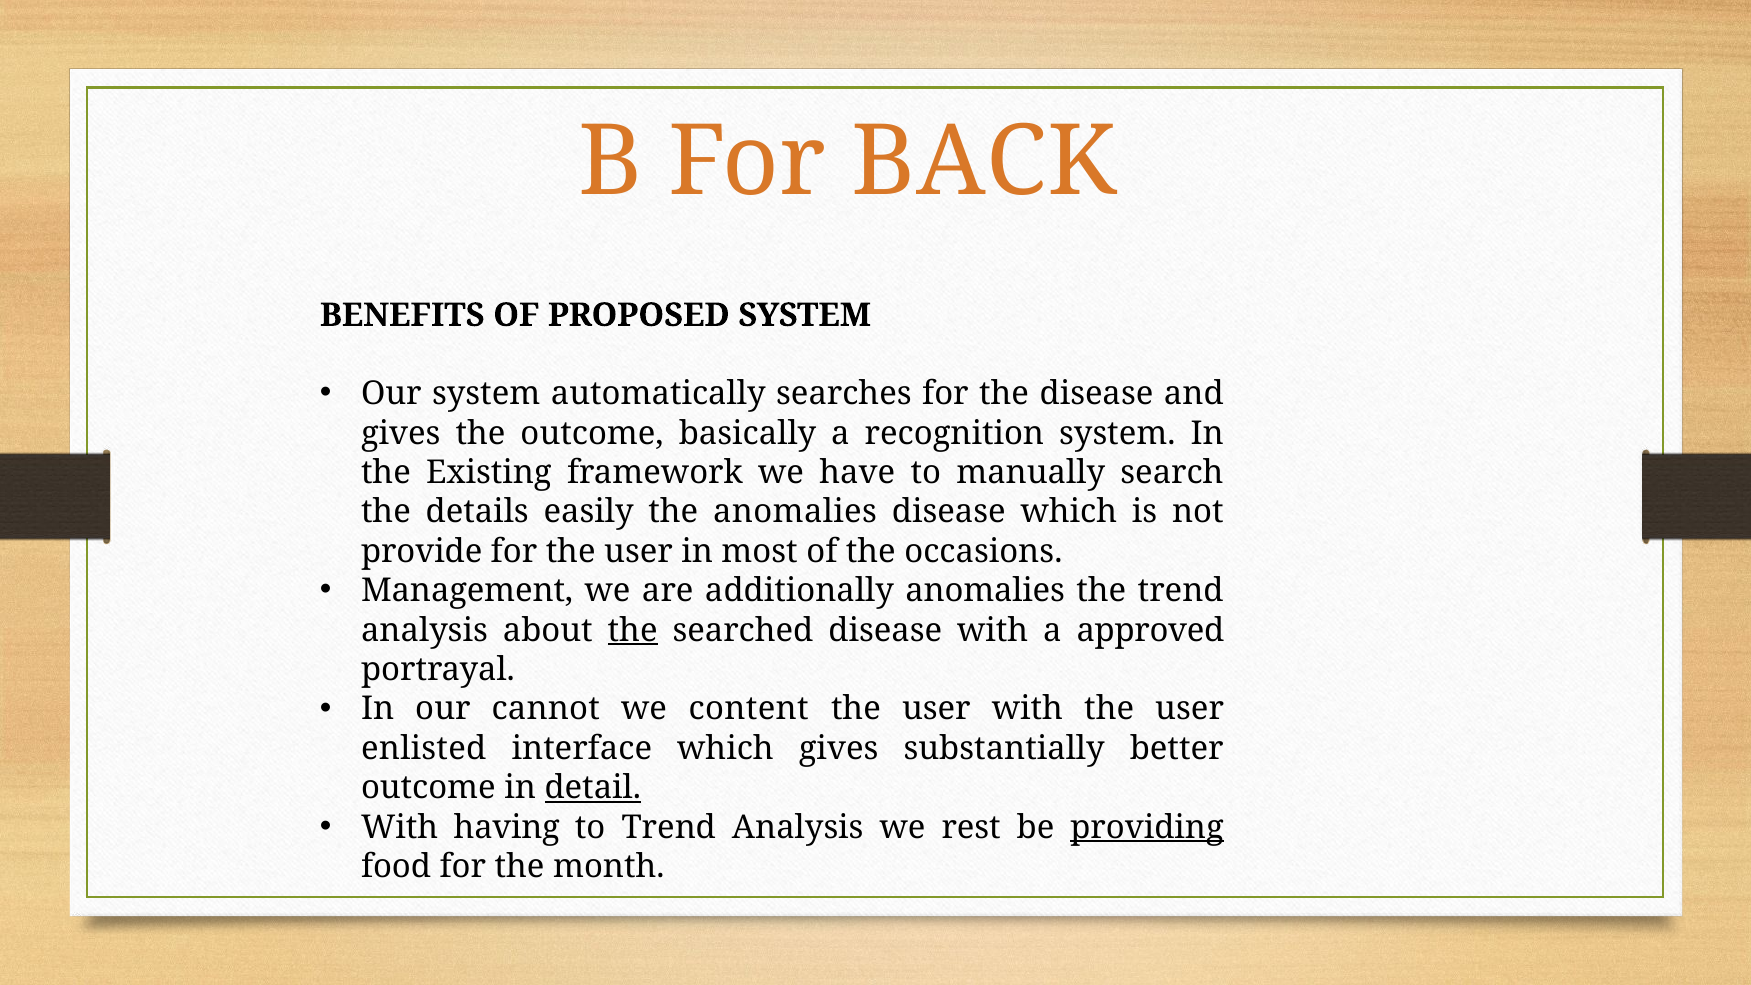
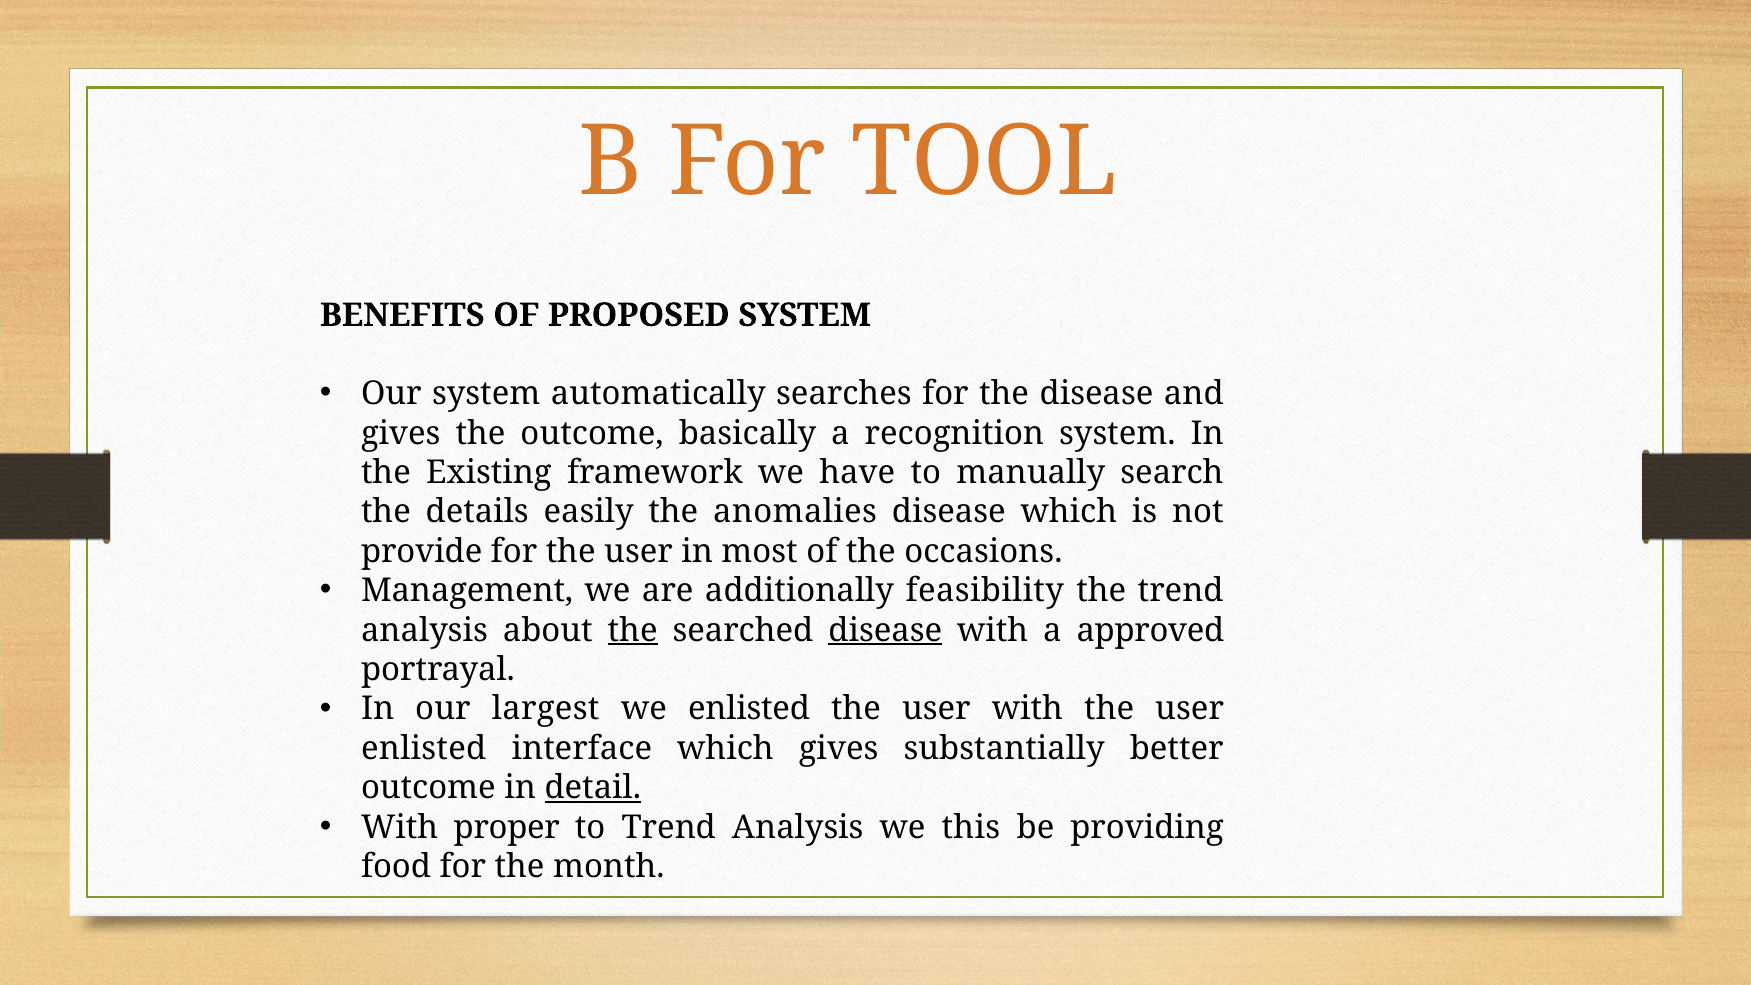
BACK: BACK -> TOOL
additionally anomalies: anomalies -> feasibility
disease at (885, 630) underline: none -> present
cannot: cannot -> largest
we content: content -> enlisted
having: having -> proper
rest: rest -> this
providing underline: present -> none
